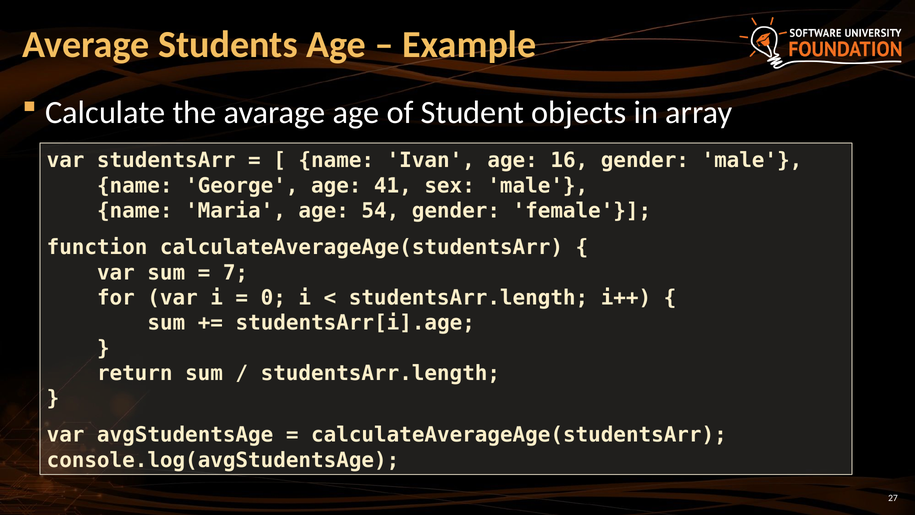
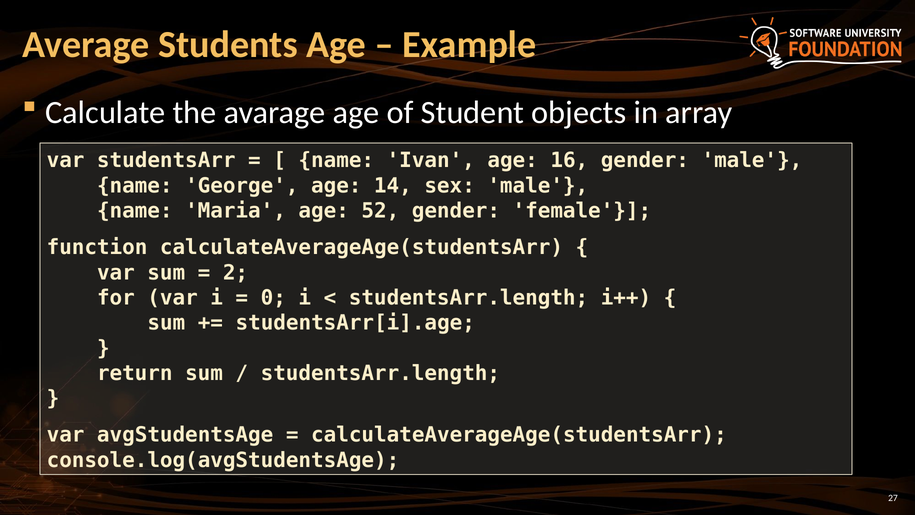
41: 41 -> 14
54: 54 -> 52
7: 7 -> 2
